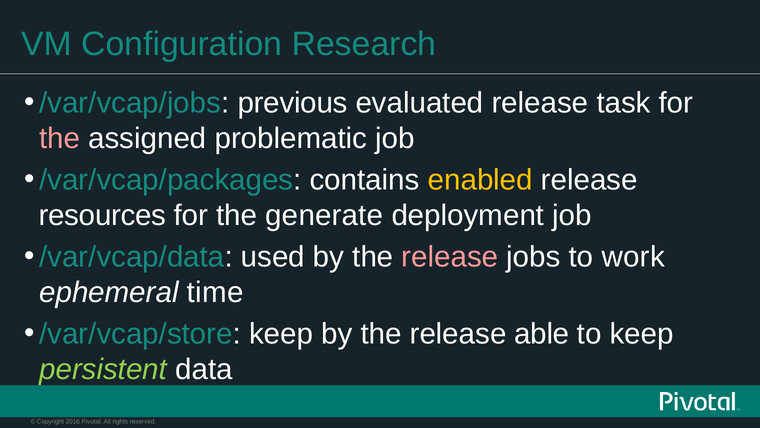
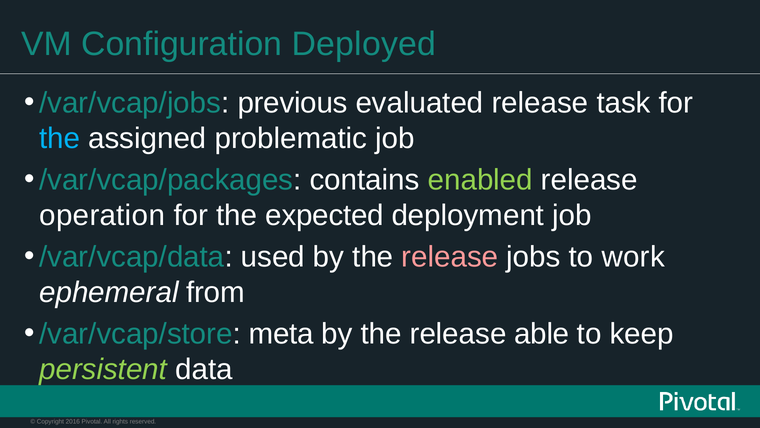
Research: Research -> Deployed
the at (60, 139) colour: pink -> light blue
enabled colour: yellow -> light green
resources: resources -> operation
generate: generate -> expected
time: time -> from
keep at (281, 334): keep -> meta
